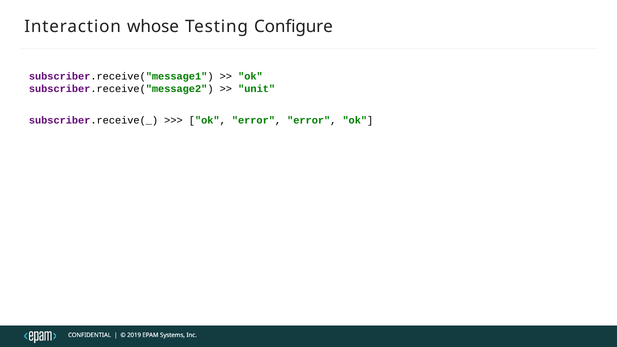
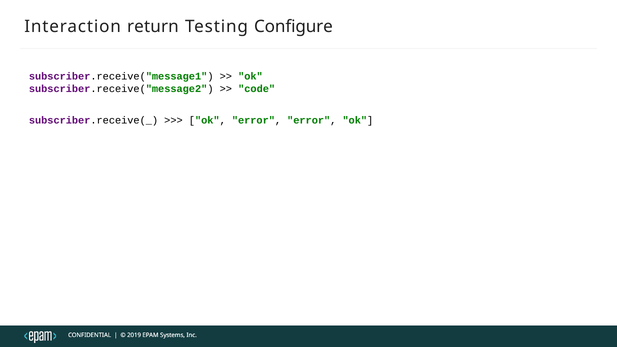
whose: whose -> return
unit: unit -> code
